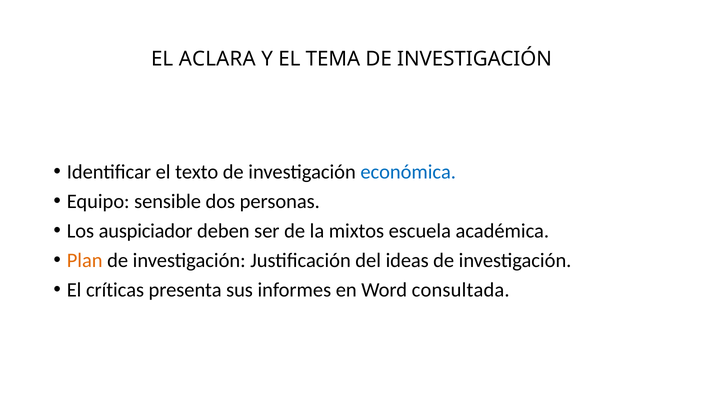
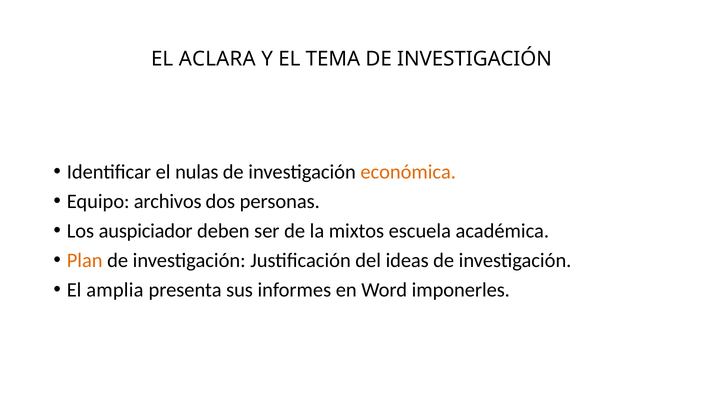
texto: texto -> nulas
económica colour: blue -> orange
sensible: sensible -> archivos
críticas: críticas -> amplia
consultada: consultada -> imponerles
